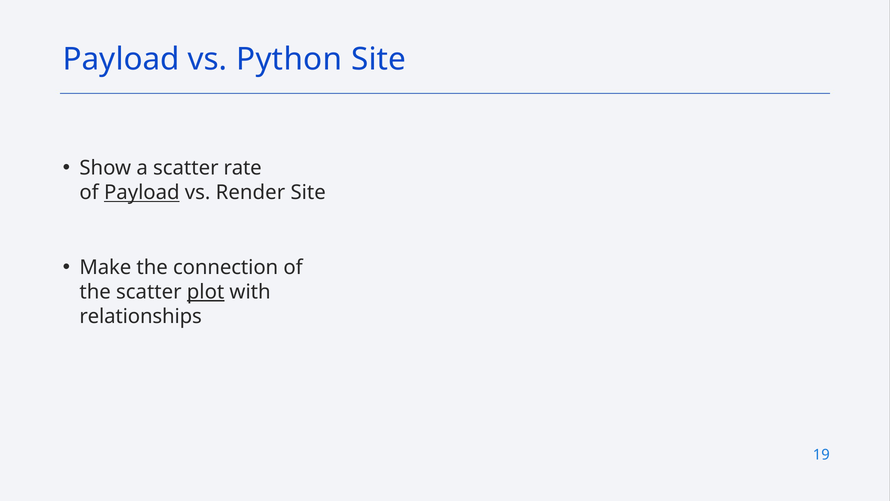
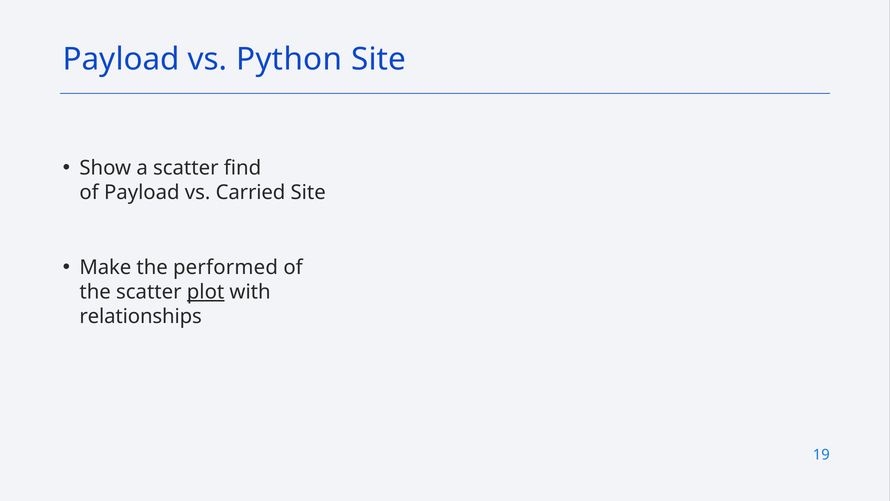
rate: rate -> find
Payload at (142, 192) underline: present -> none
Render: Render -> Carried
connection: connection -> performed
